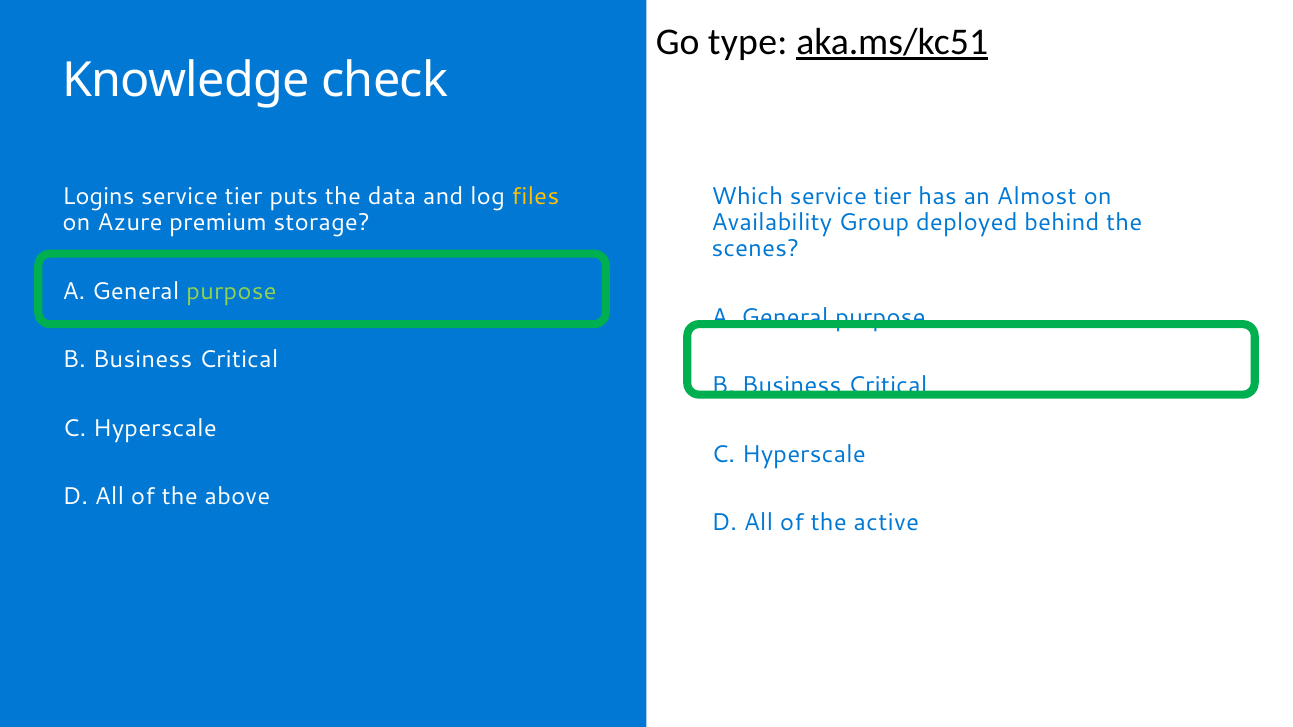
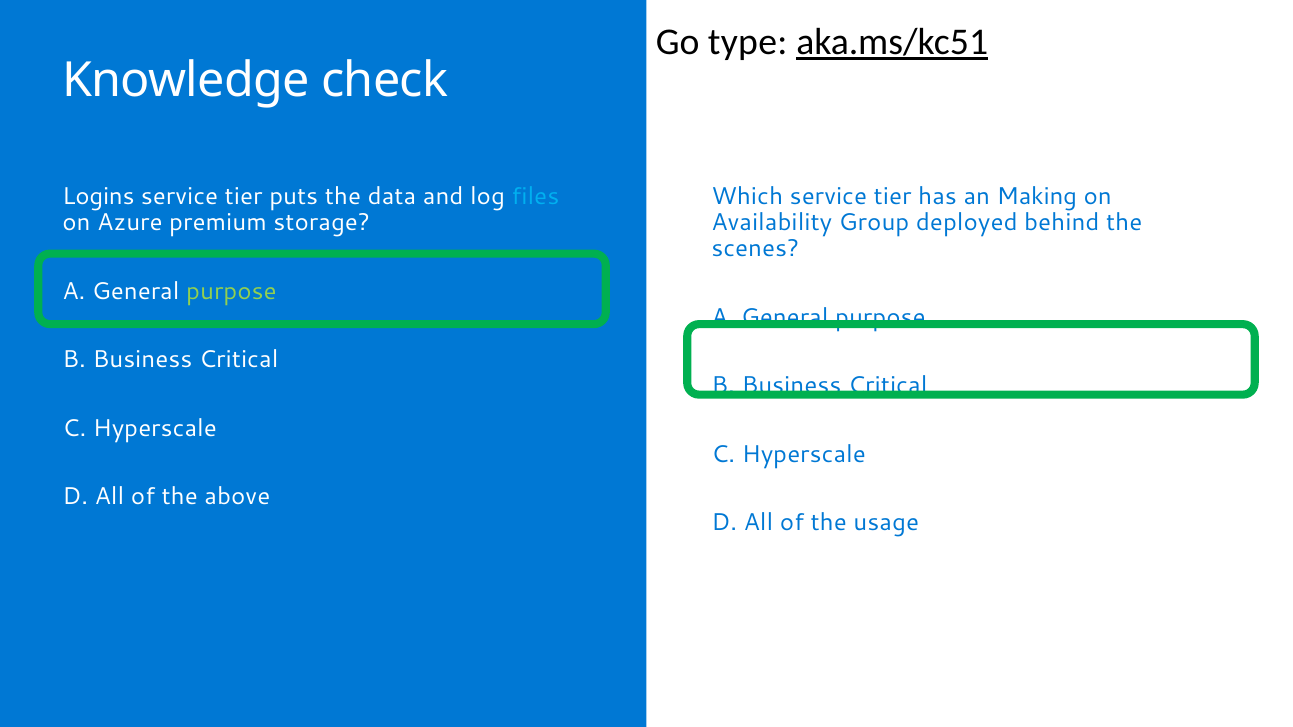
files colour: yellow -> light blue
Almost: Almost -> Making
active: active -> usage
